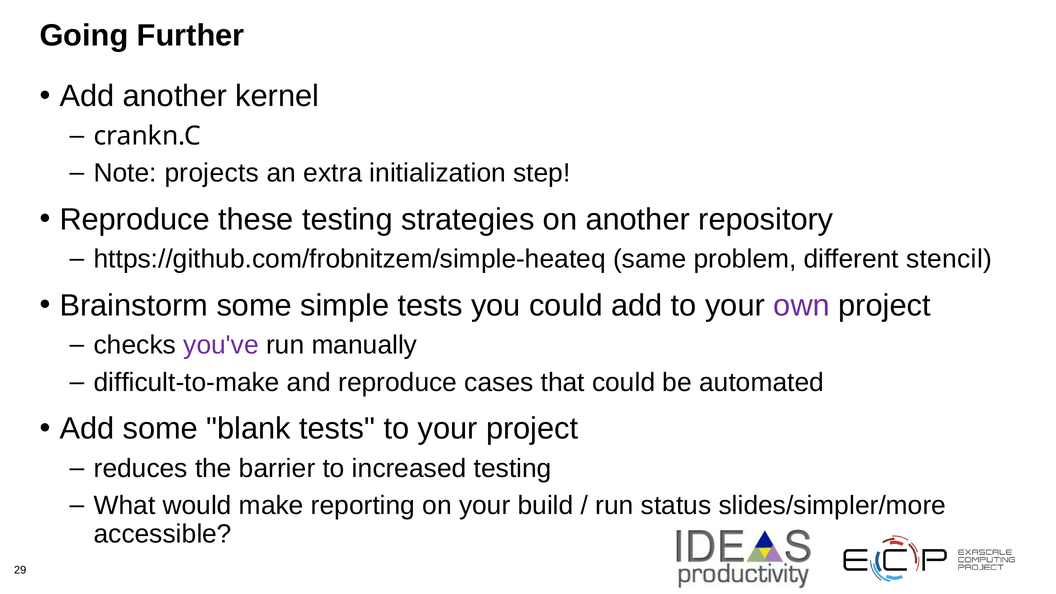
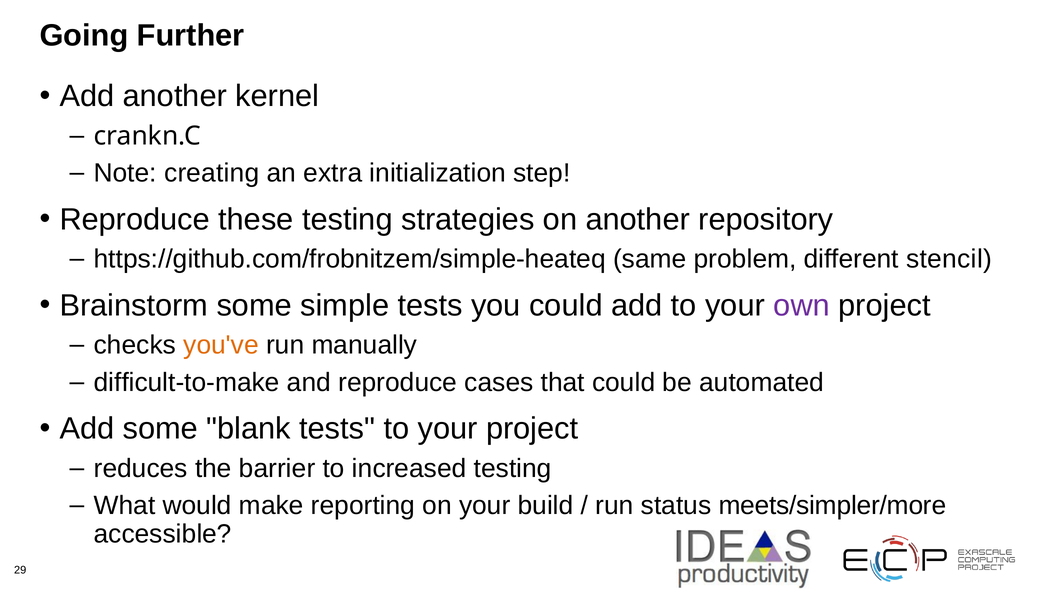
projects: projects -> creating
you've colour: purple -> orange
slides/simpler/more: slides/simpler/more -> meets/simpler/more
